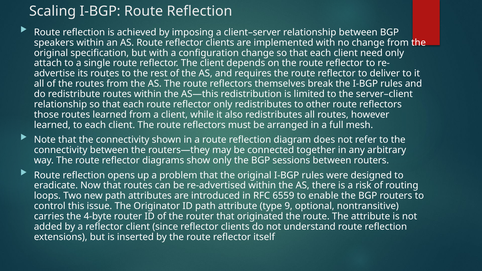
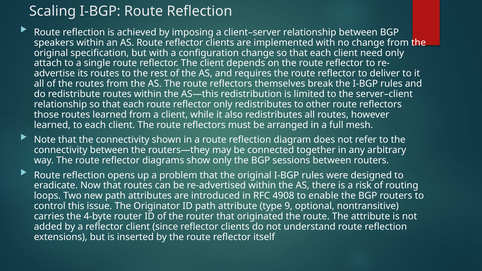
6559: 6559 -> 4908
